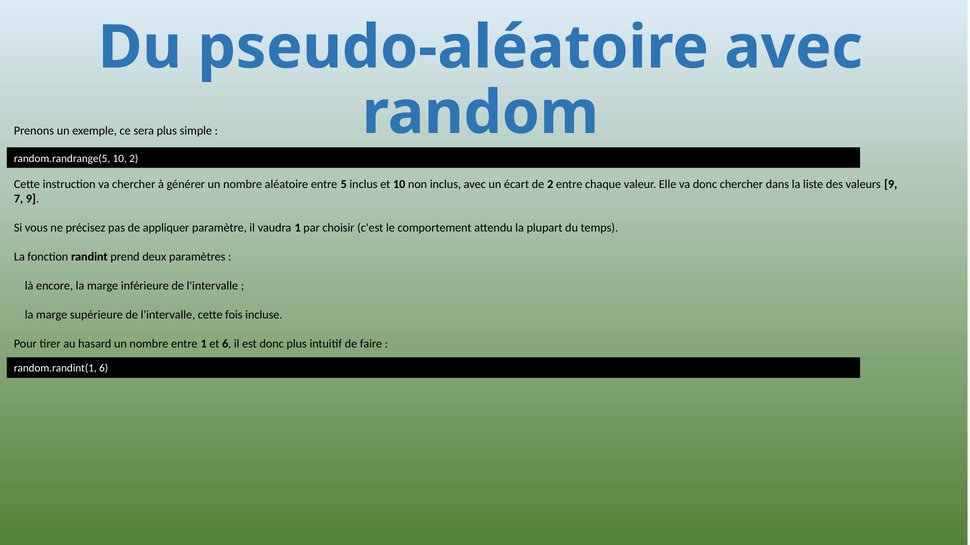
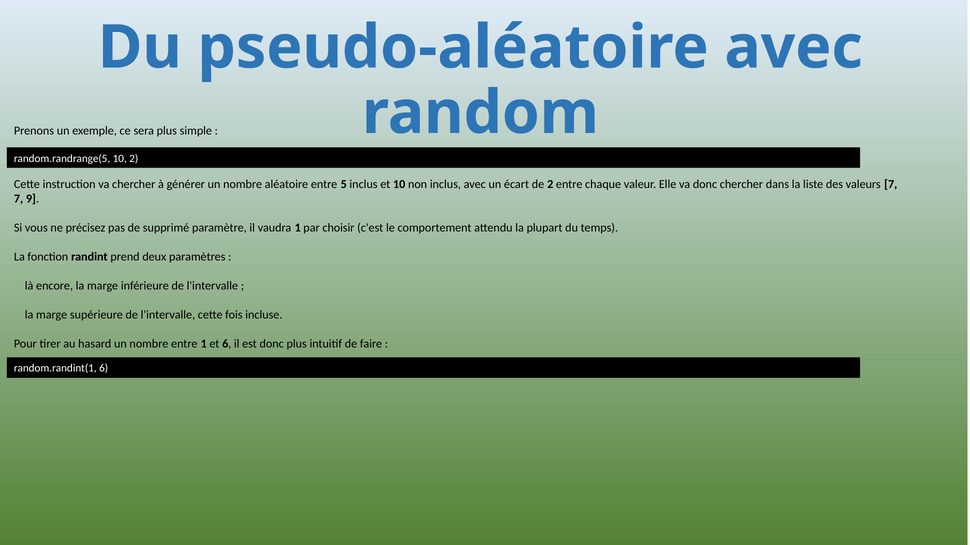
valeurs 9: 9 -> 7
appliquer: appliquer -> supprimé
